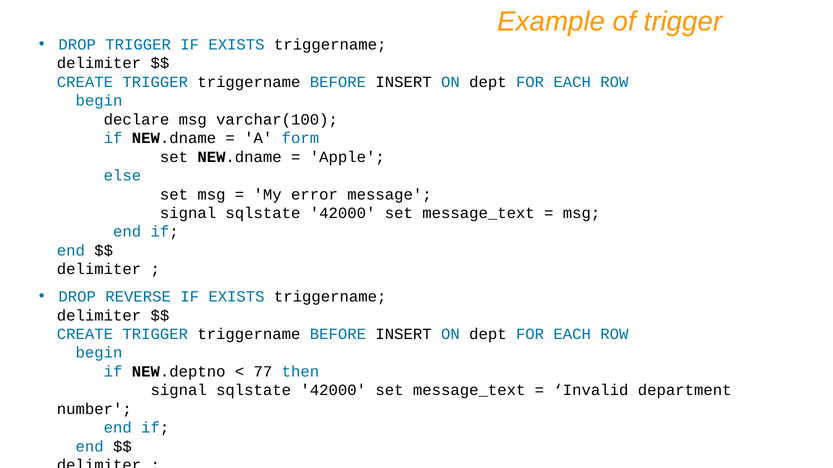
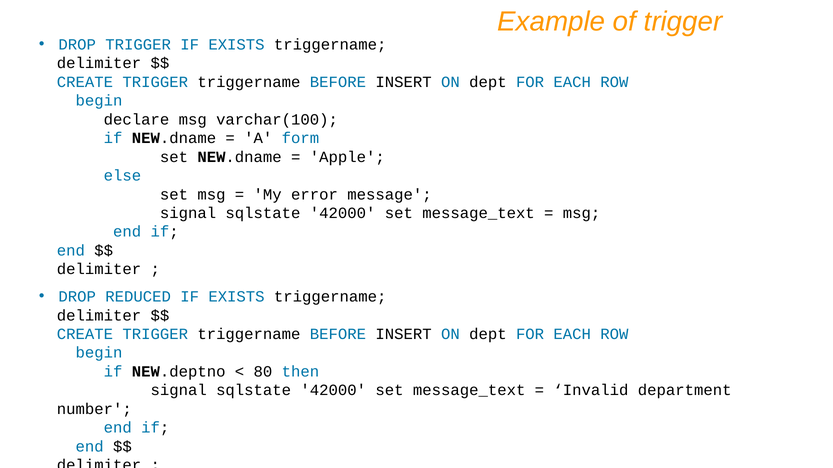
REVERSE: REVERSE -> REDUCED
77: 77 -> 80
